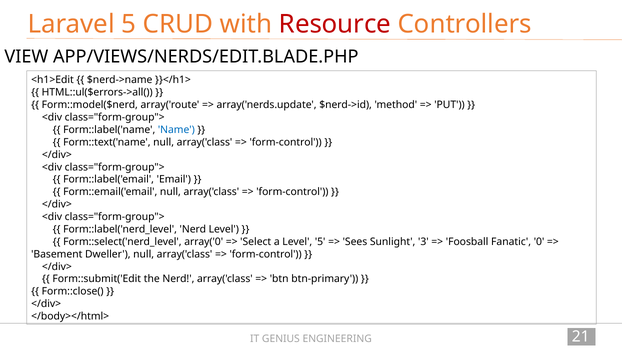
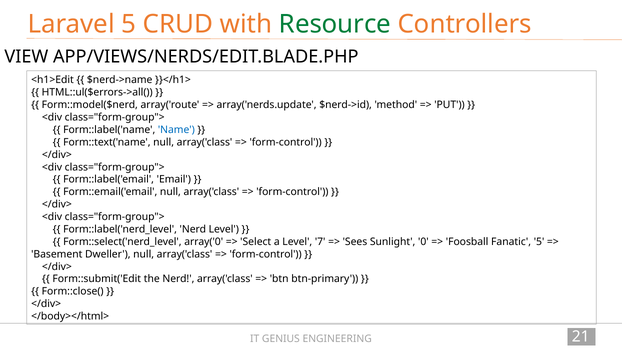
Resource colour: red -> green
Level 5: 5 -> 7
3: 3 -> 0
Fanatic 0: 0 -> 5
